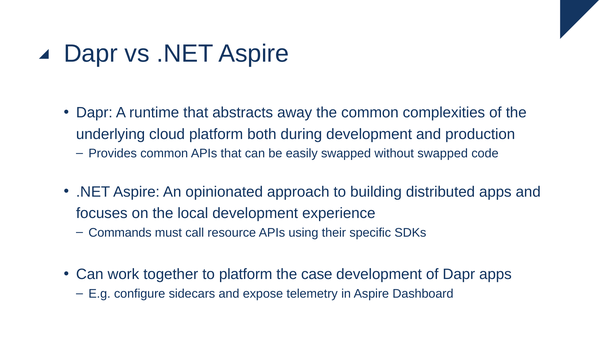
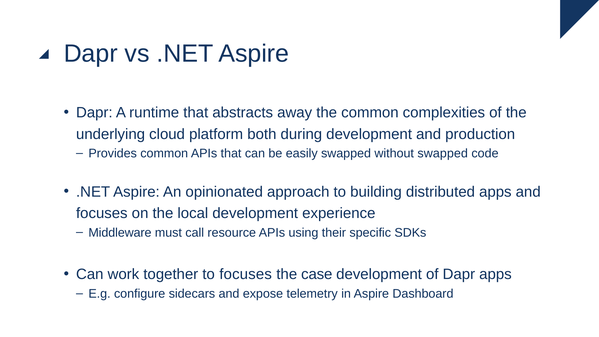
Commands: Commands -> Middleware
to platform: platform -> focuses
